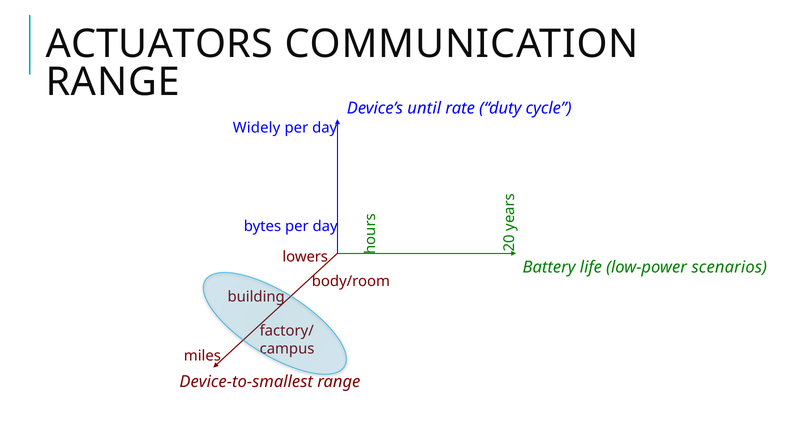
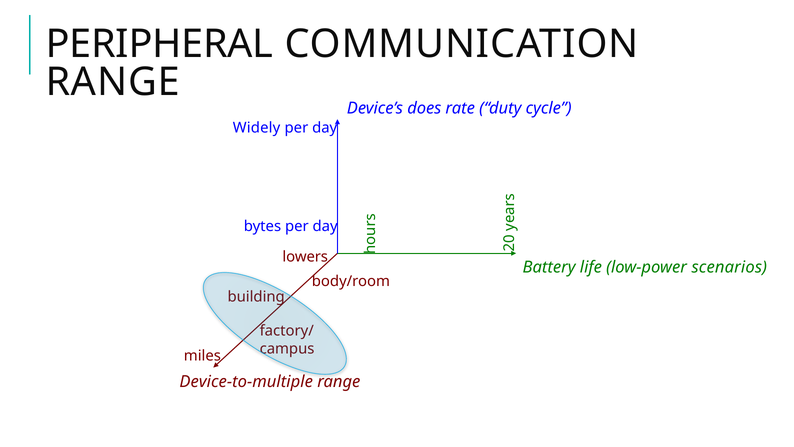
ACTUATORS: ACTUATORS -> PERIPHERAL
until: until -> does
Device-to-smallest: Device-to-smallest -> Device-to-multiple
